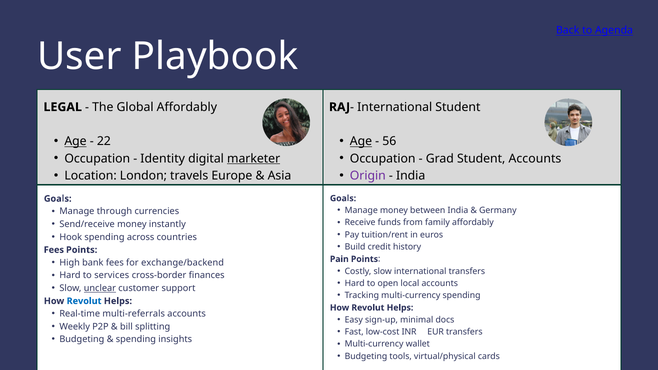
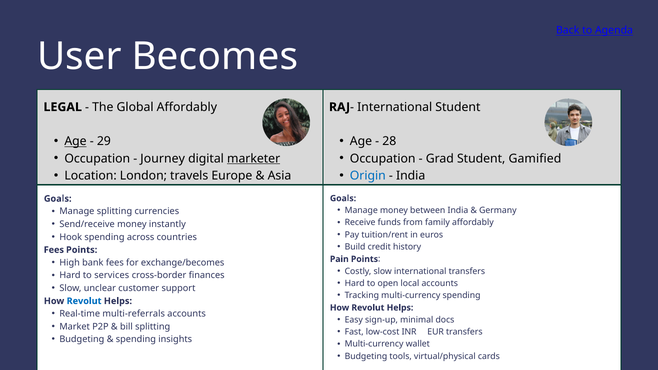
Playbook: Playbook -> Becomes
22: 22 -> 29
Age at (361, 141) underline: present -> none
56: 56 -> 28
Identity: Identity -> Journey
Student Accounts: Accounts -> Gamified
Origin colour: purple -> blue
Manage through: through -> splitting
exchange/backend: exchange/backend -> exchange/becomes
unclear underline: present -> none
Weekly: Weekly -> Market
